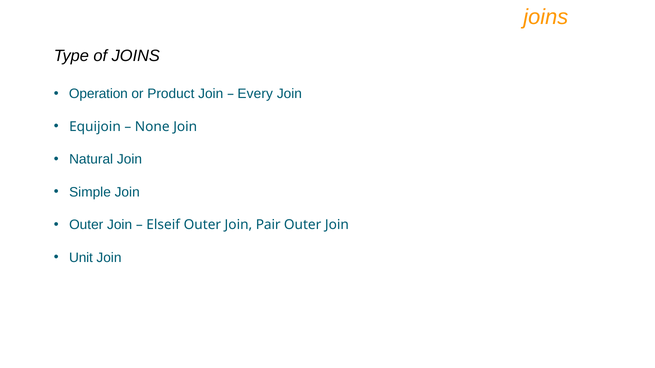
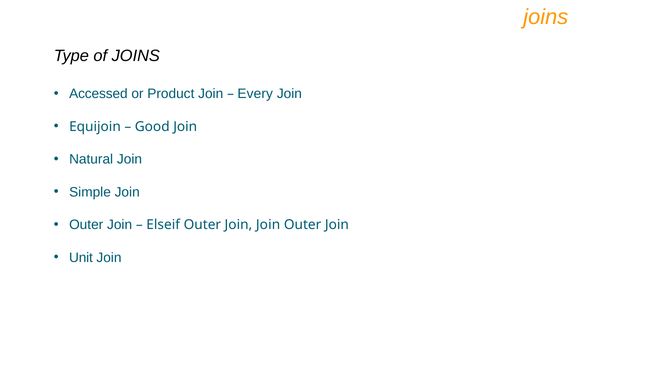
Operation: Operation -> Accessed
None: None -> Good
Join Pair: Pair -> Join
